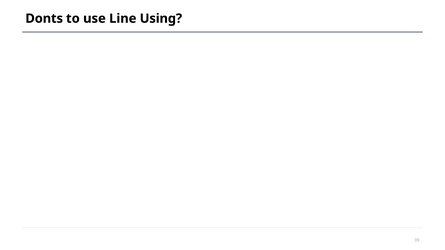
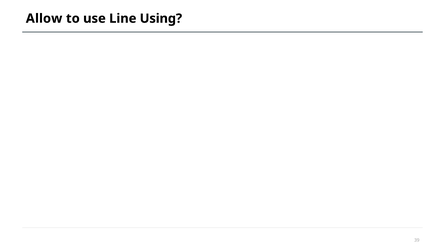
Donts: Donts -> Allow
